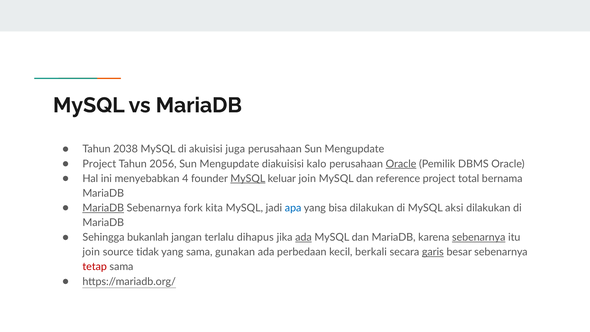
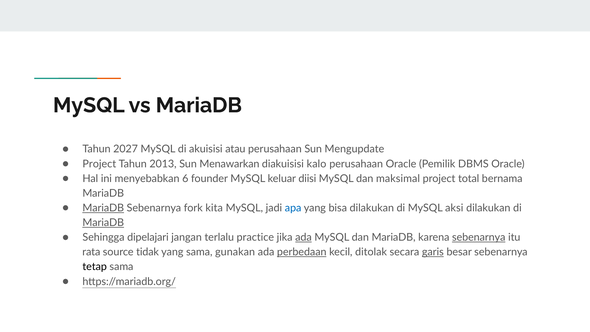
2038: 2038 -> 2027
juga: juga -> atau
2056: 2056 -> 2013
Mengupdate at (229, 164): Mengupdate -> Menawarkan
Oracle at (401, 164) underline: present -> none
4: 4 -> 6
MySQL at (248, 178) underline: present -> none
keluar join: join -> diisi
reference: reference -> maksimal
MariaDB at (103, 223) underline: none -> present
bukanlah: bukanlah -> dipelajari
dihapus: dihapus -> practice
join at (91, 252): join -> rata
perbedaan underline: none -> present
berkali: berkali -> ditolak
tetap colour: red -> black
